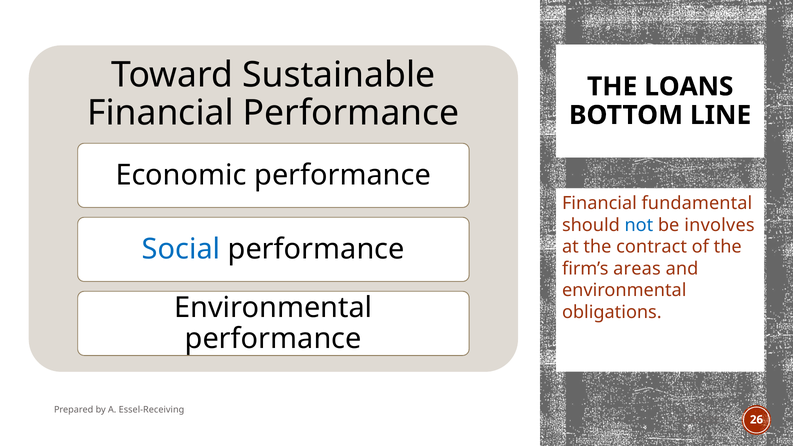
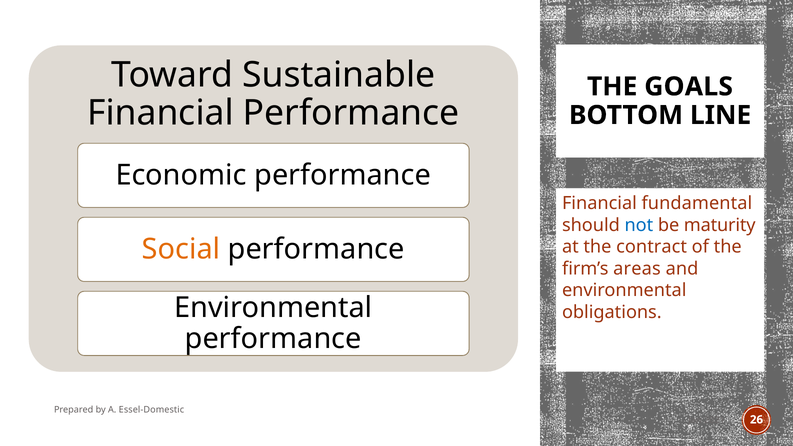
LOANS: LOANS -> GOALS
involves: involves -> maturity
Social colour: blue -> orange
Essel-Receiving: Essel-Receiving -> Essel-Domestic
